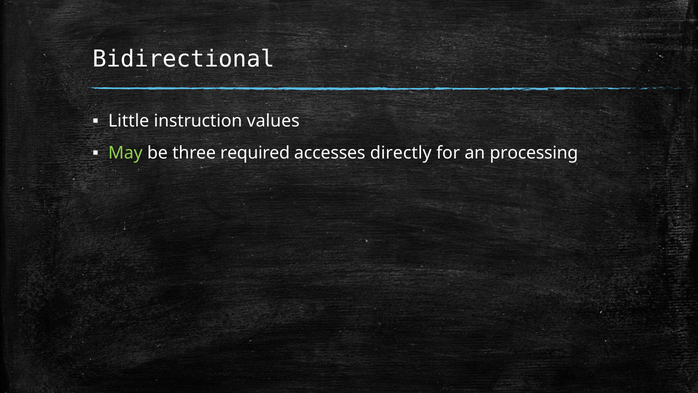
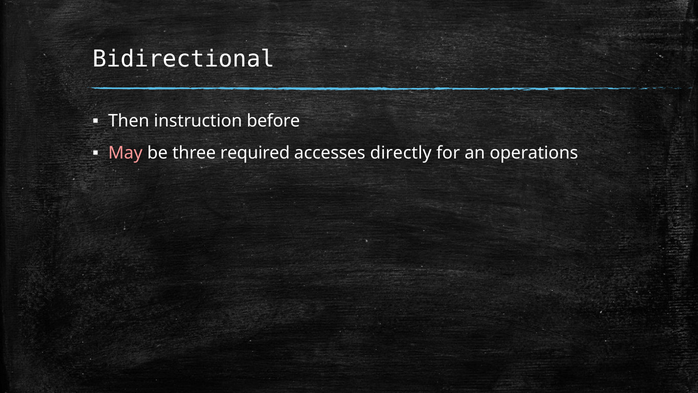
Little: Little -> Then
values: values -> before
May colour: light green -> pink
processing: processing -> operations
